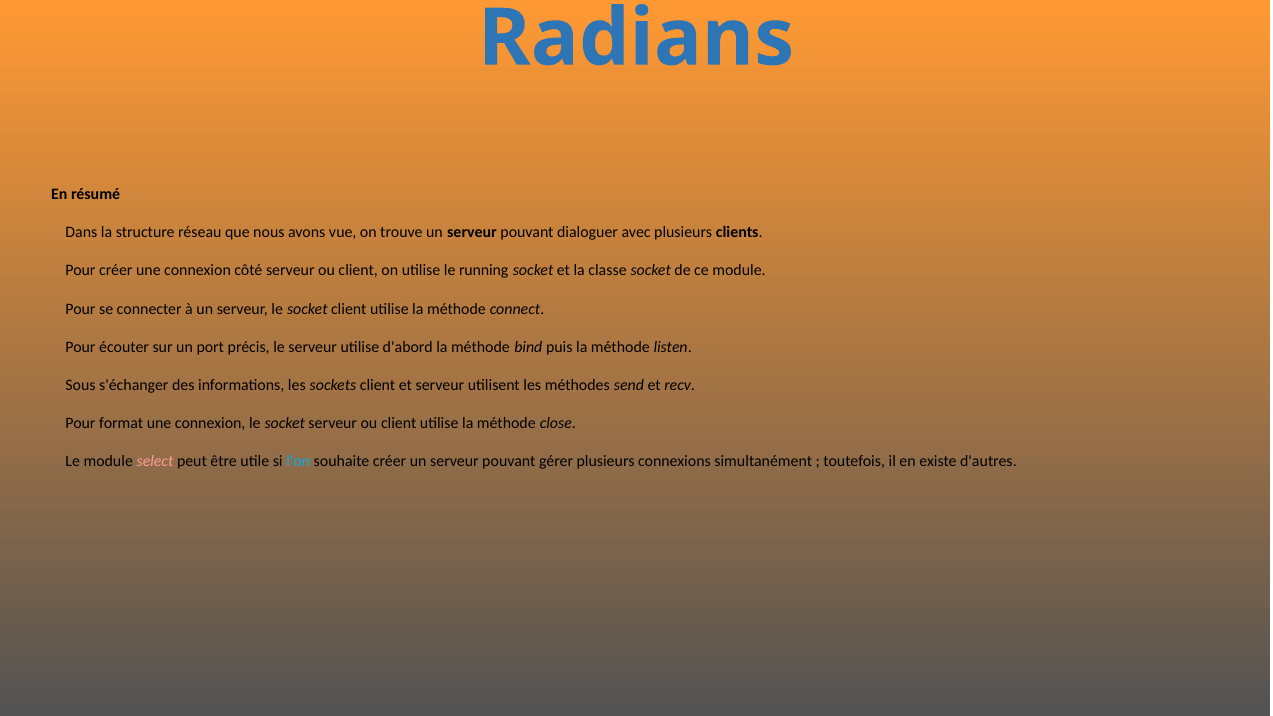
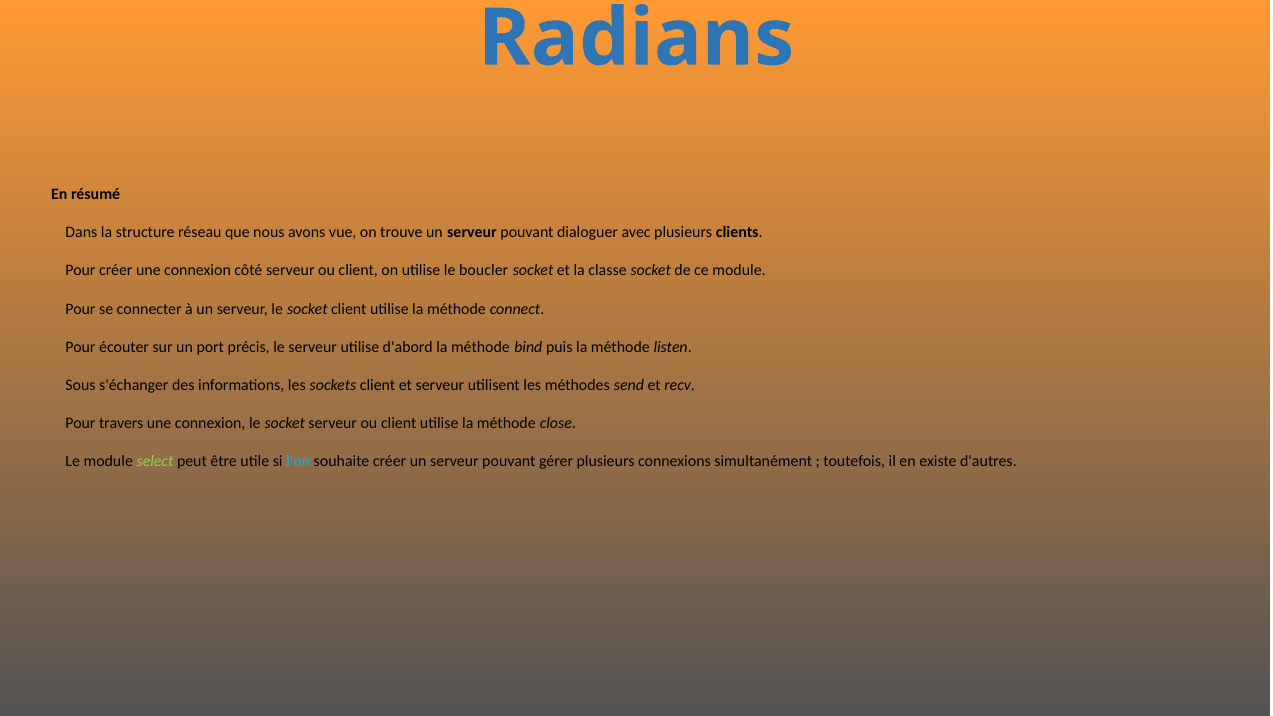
running: running -> boucler
format: format -> travers
select colour: pink -> light green
